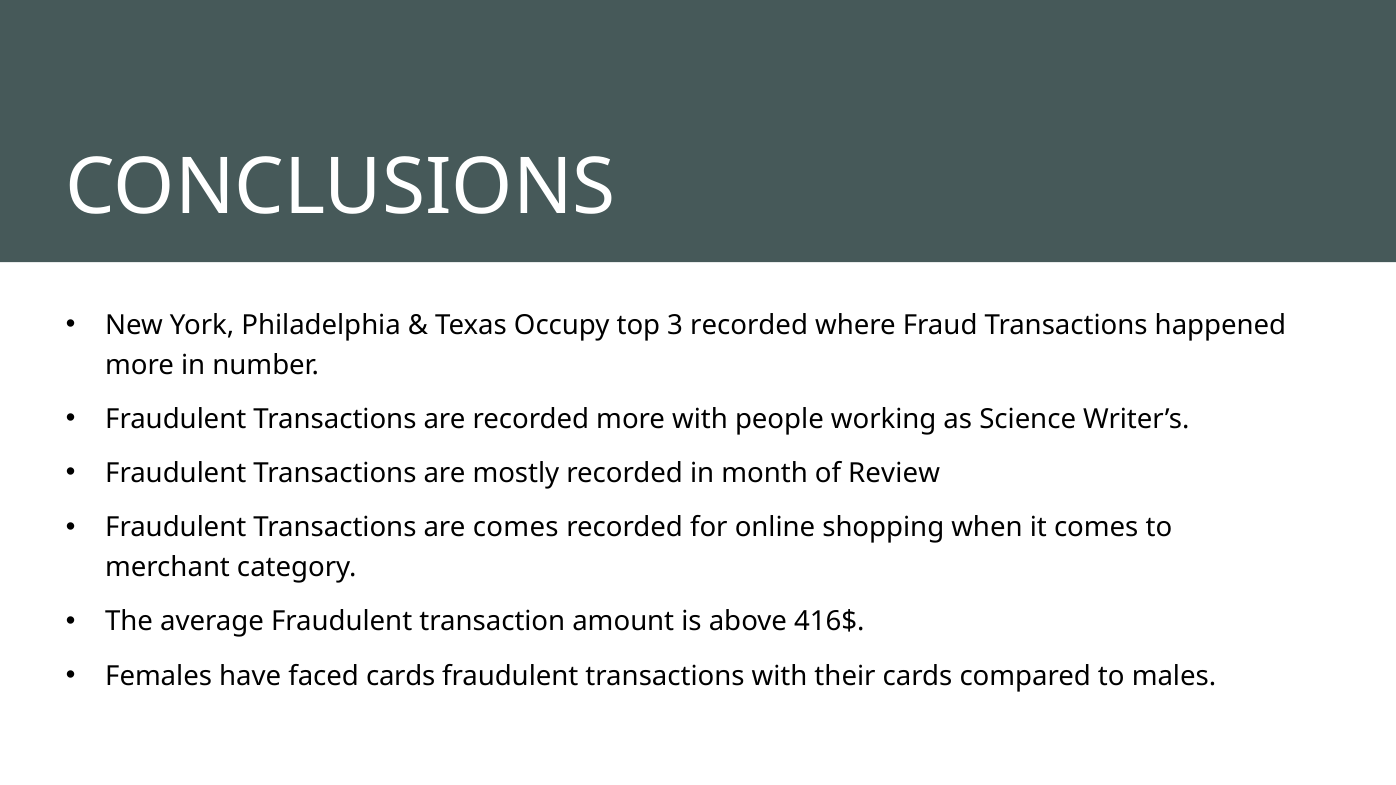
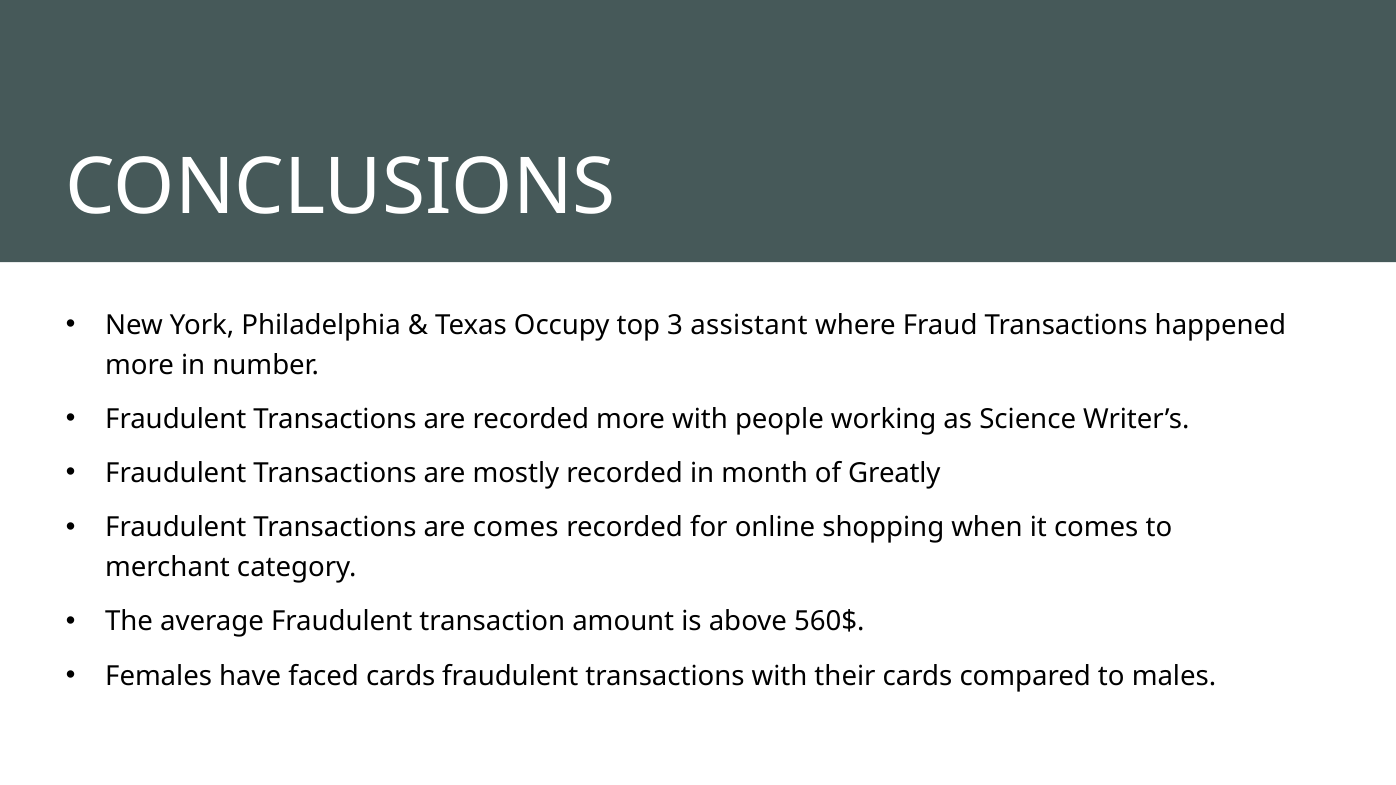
3 recorded: recorded -> assistant
Review: Review -> Greatly
416$: 416$ -> 560$
